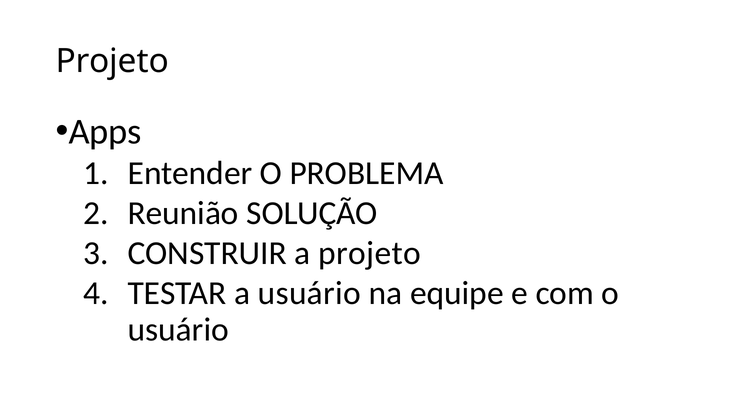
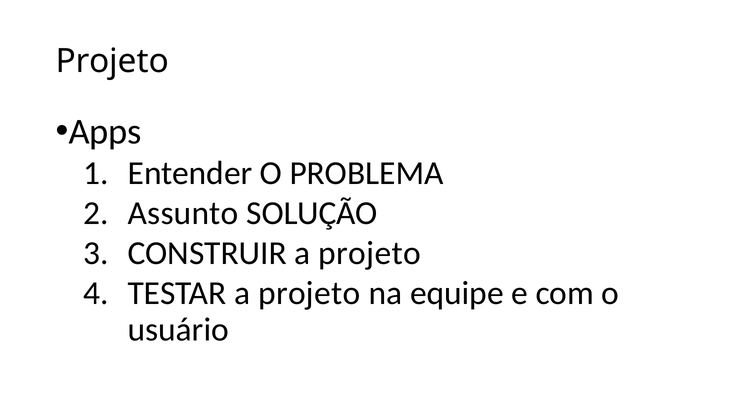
Reunião: Reunião -> Assunto
TESTAR a usuário: usuário -> projeto
